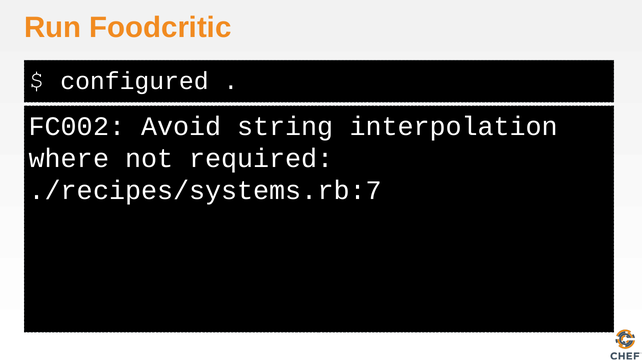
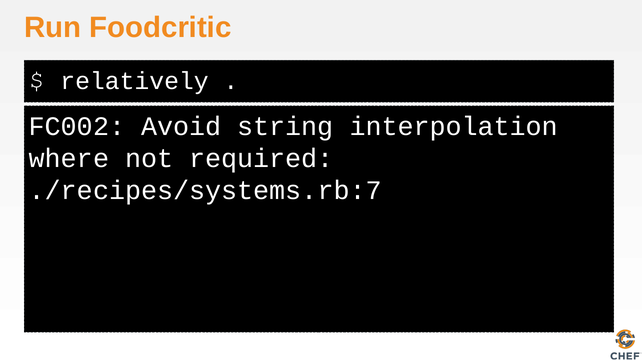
configured: configured -> relatively
